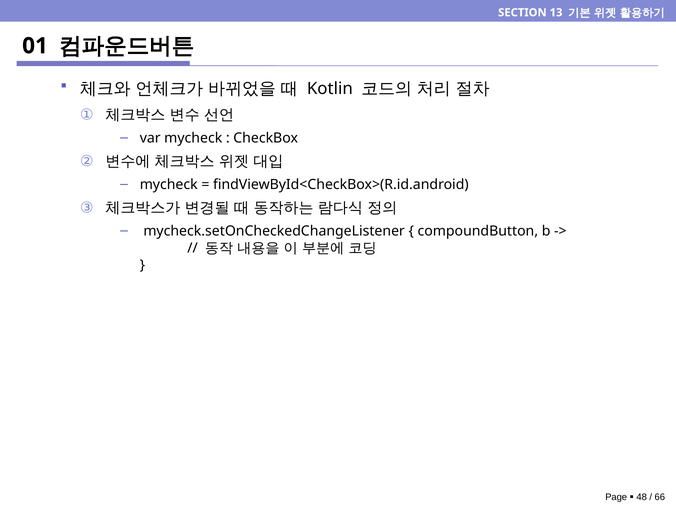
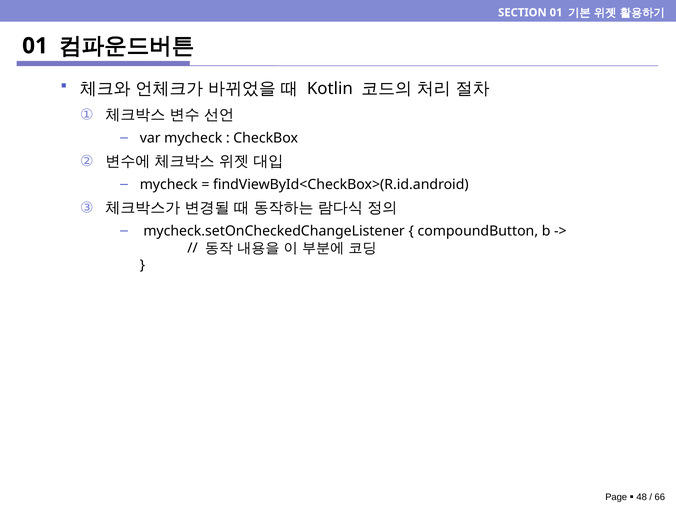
SECTION 13: 13 -> 01
